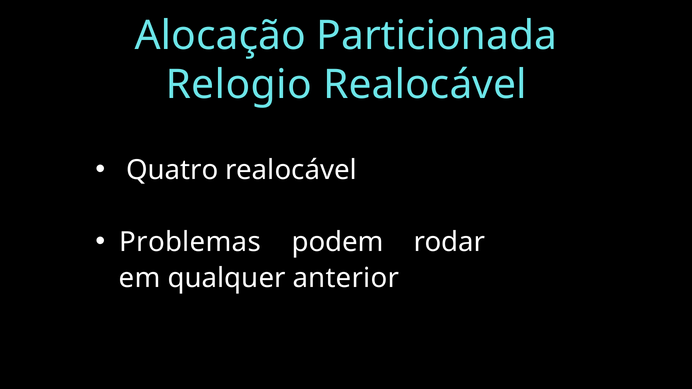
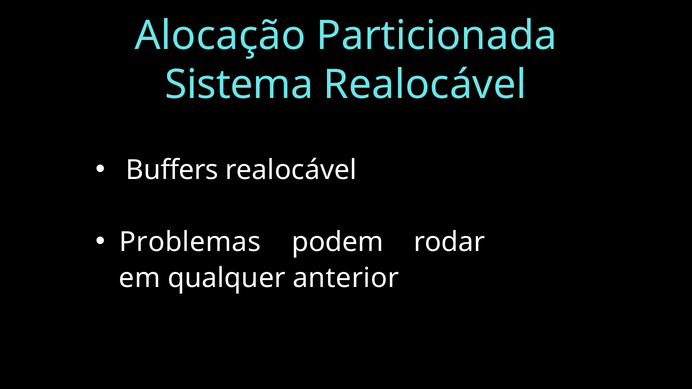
Relogio: Relogio -> Sistema
Quatro: Quatro -> Buffers
